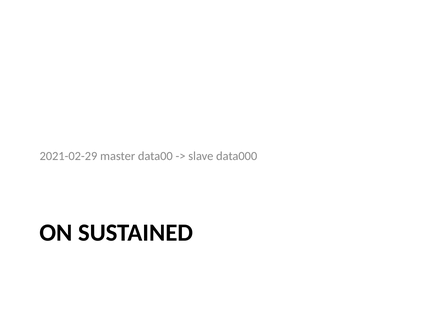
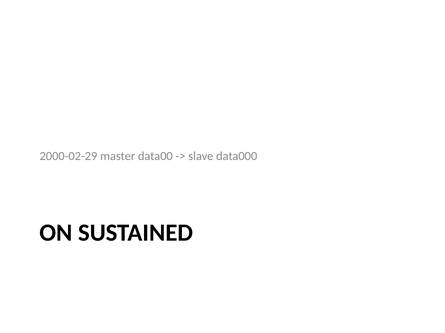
2021-02-29: 2021-02-29 -> 2000-02-29
